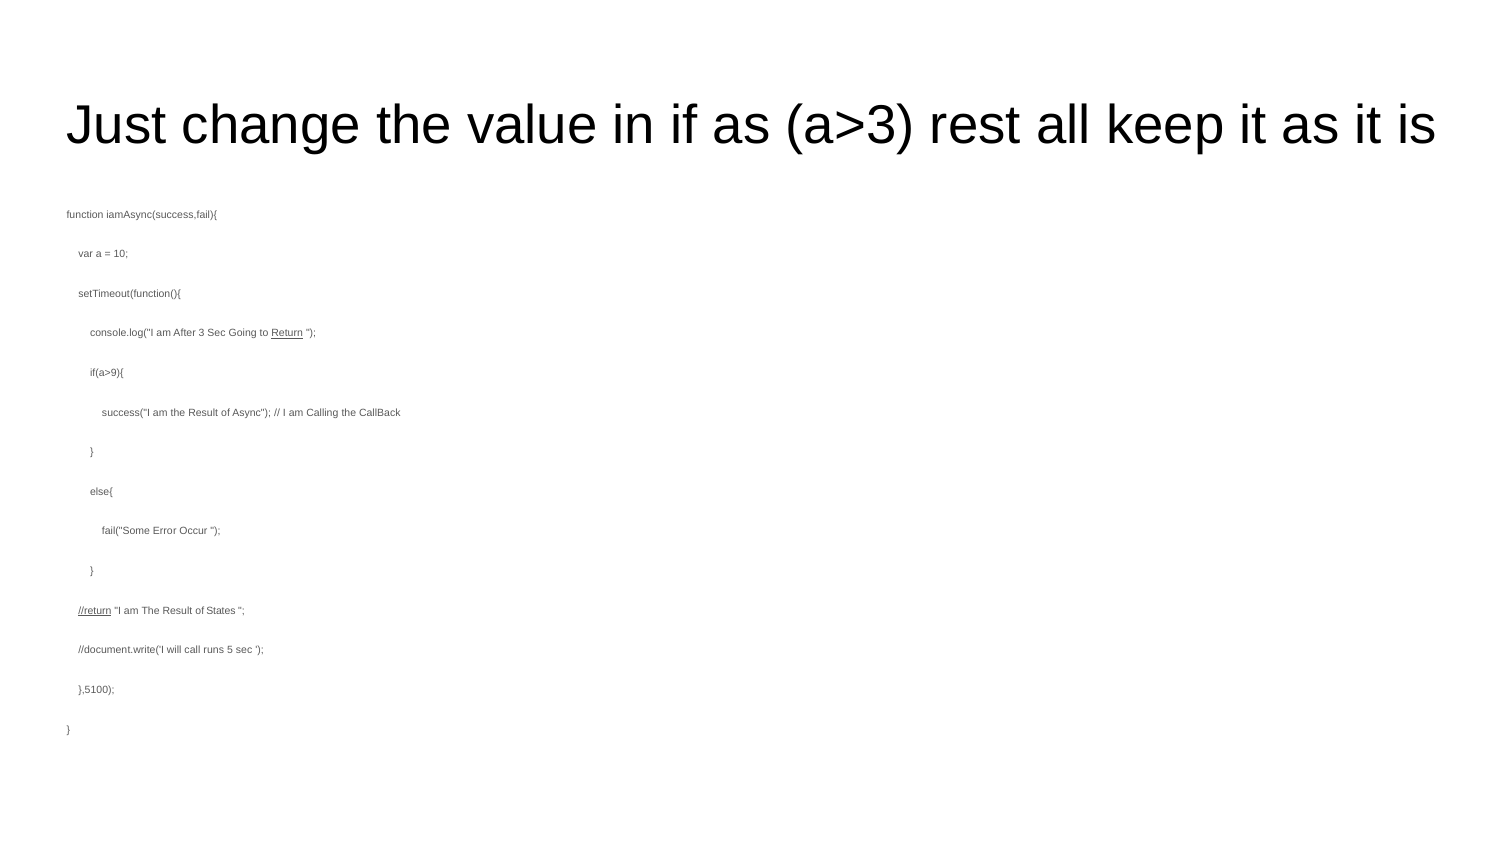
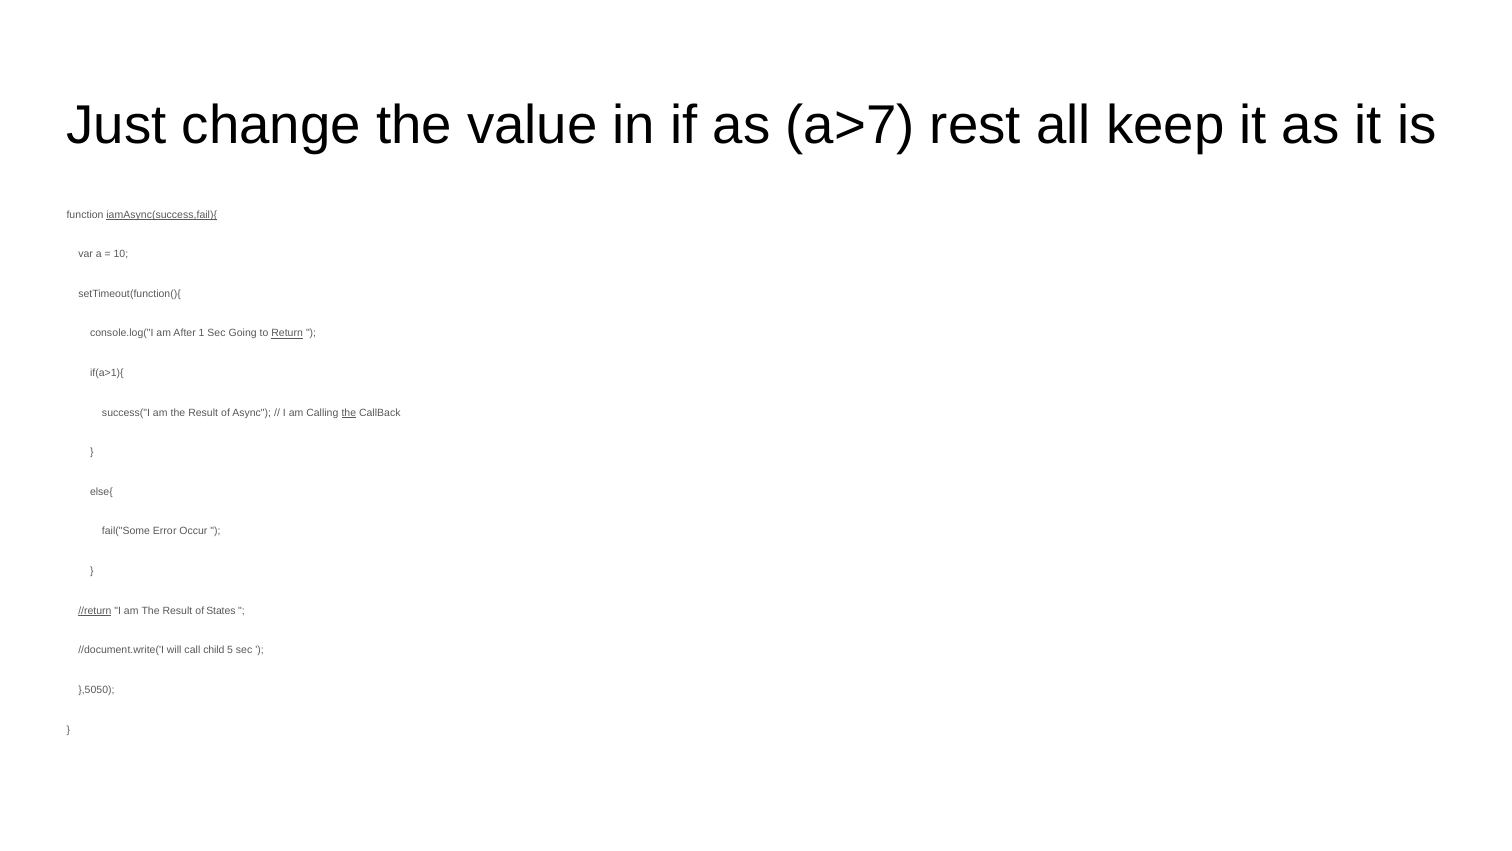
a>3: a>3 -> a>7
iamAsync(success,fail){ underline: none -> present
3: 3 -> 1
if(a>9){: if(a>9){ -> if(a>1){
the at (349, 412) underline: none -> present
runs: runs -> child
},5100: },5100 -> },5050
